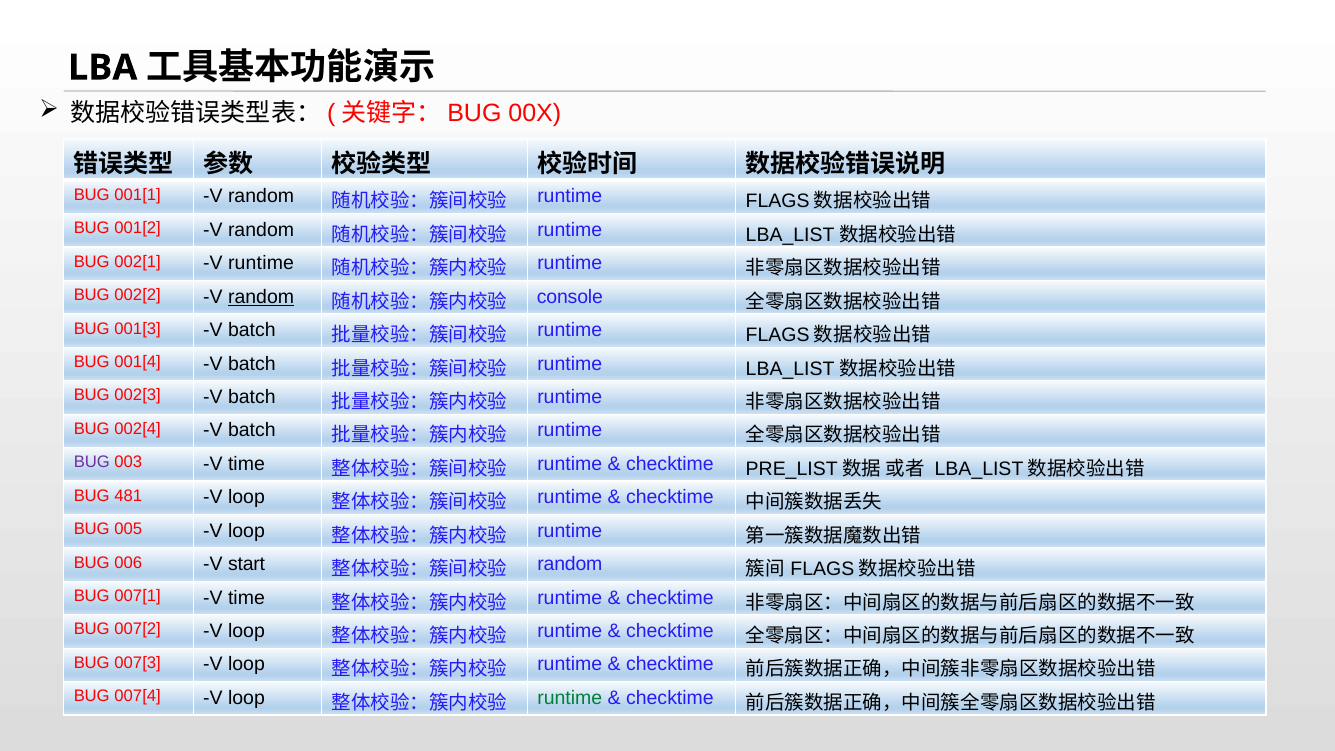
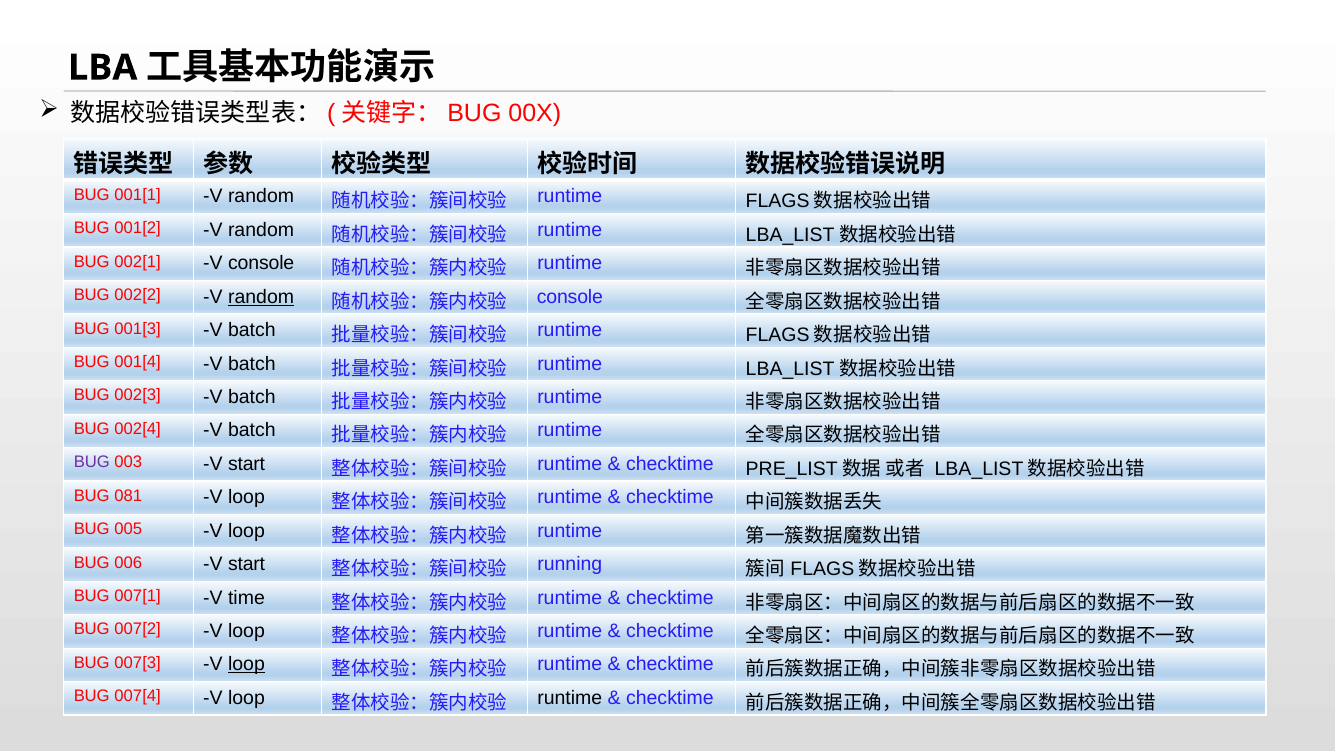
V runtime: runtime -> console
003 V time: time -> start
481: 481 -> 081
random at (570, 564): random -> running
loop at (246, 664) underline: none -> present
runtime at (570, 698) colour: green -> black
